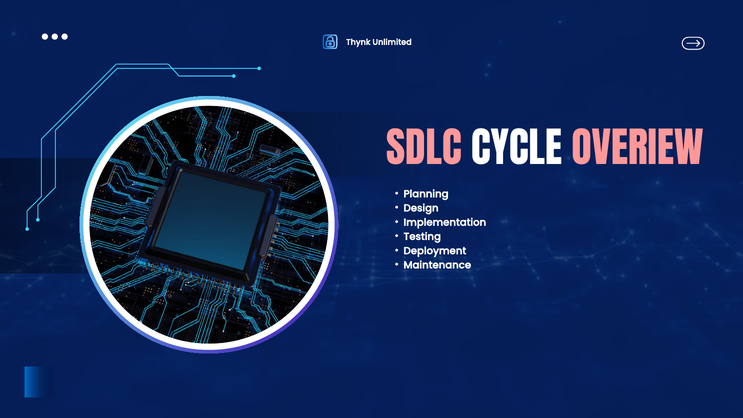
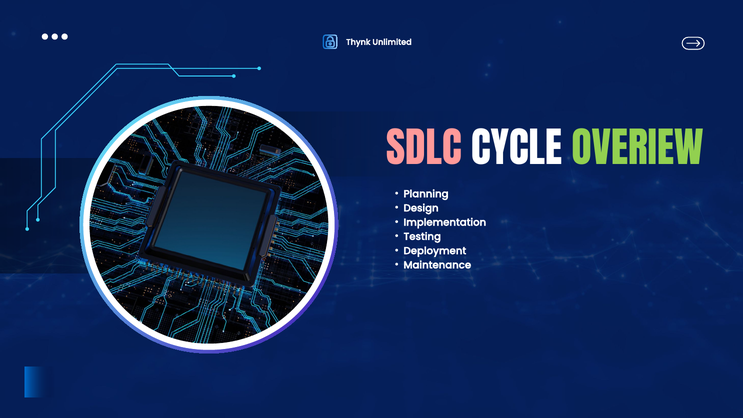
OVERIEW colour: pink -> light green
